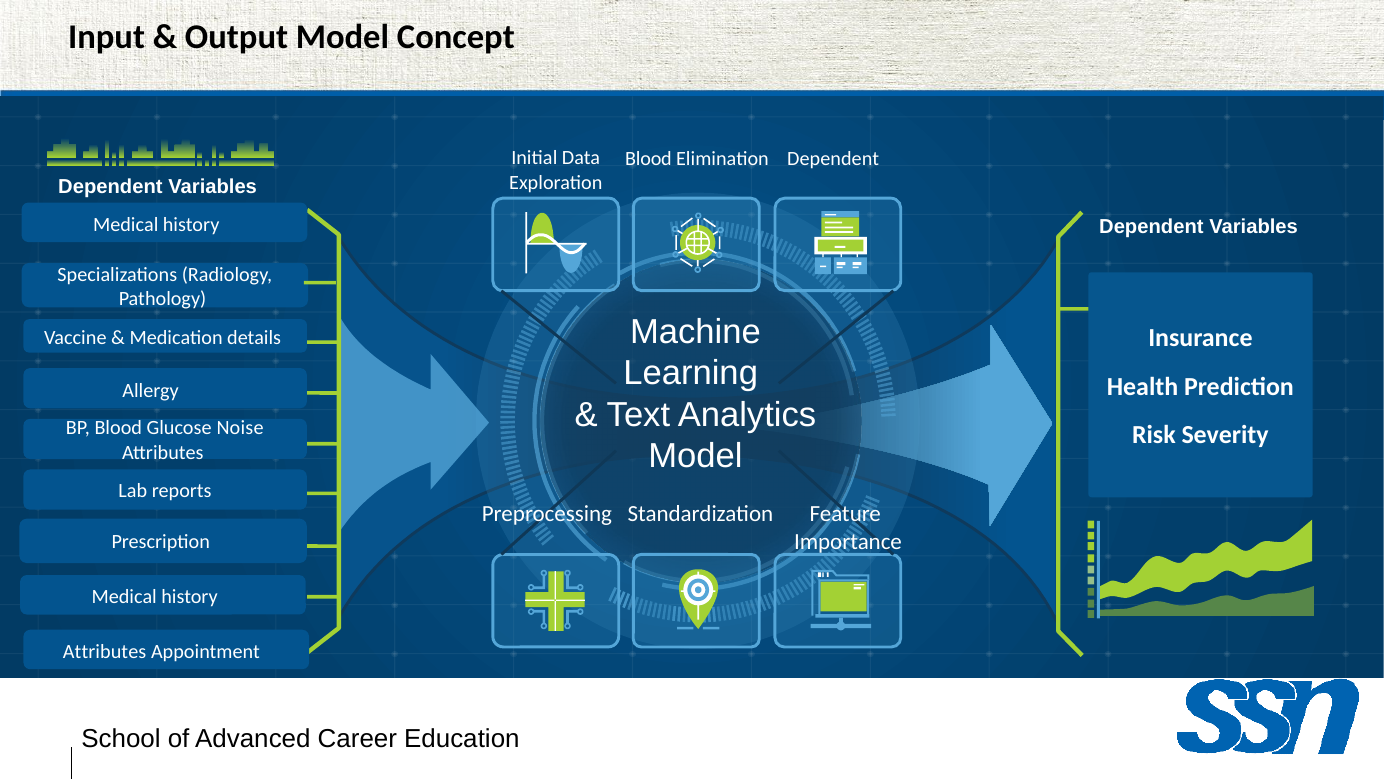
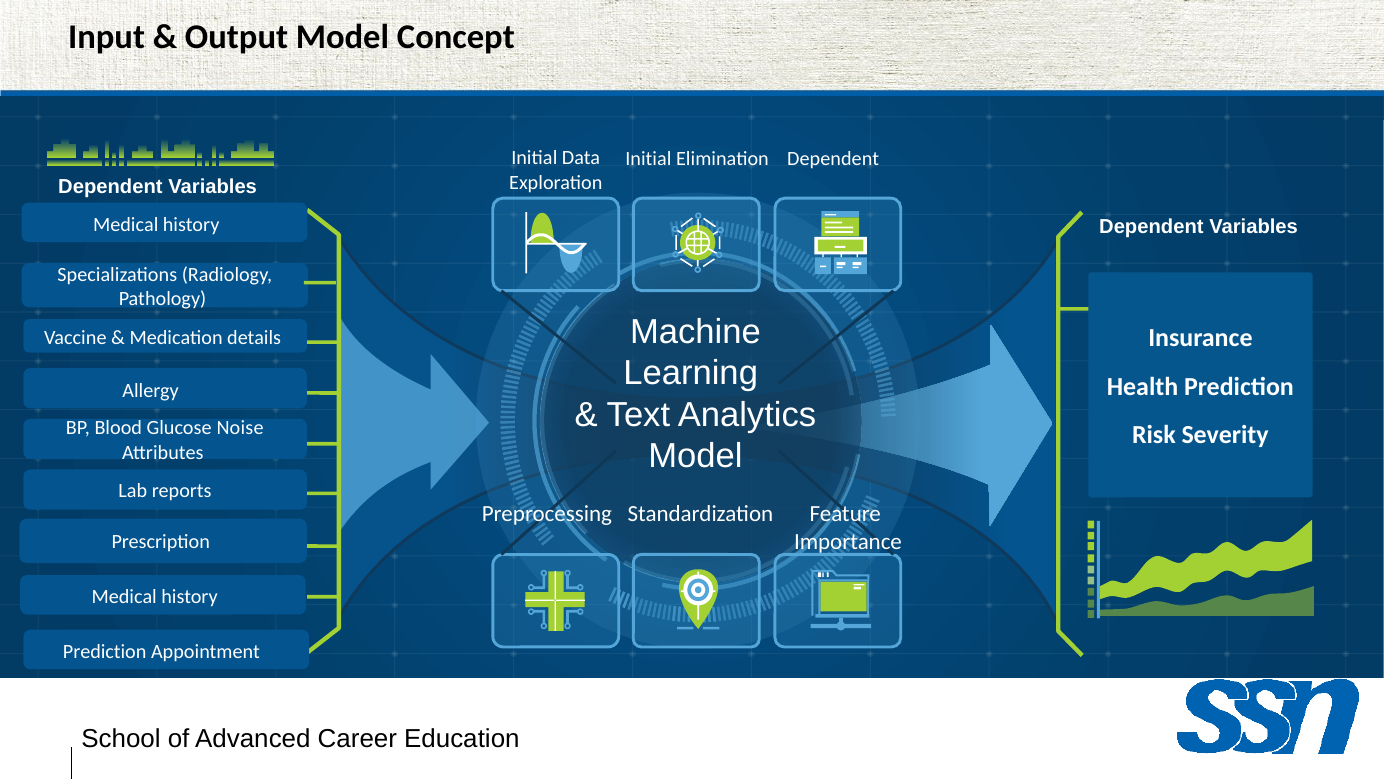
Blood at (648, 158): Blood -> Initial
Attributes at (105, 651): Attributes -> Prediction
